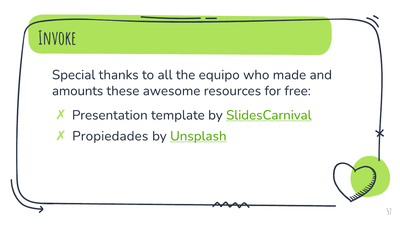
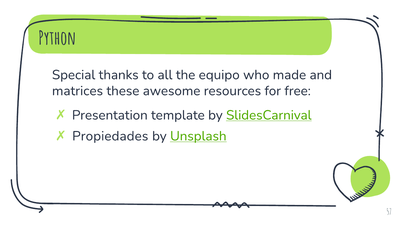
Invoke: Invoke -> Python
amounts: amounts -> matrices
